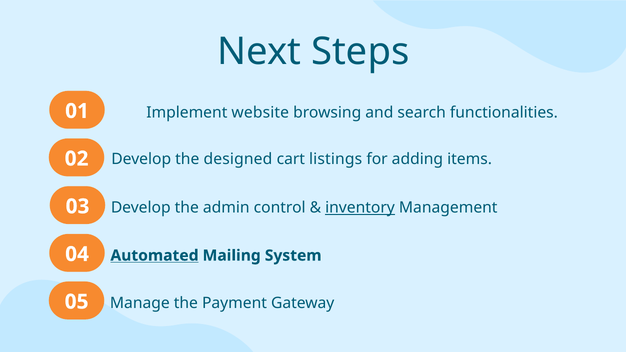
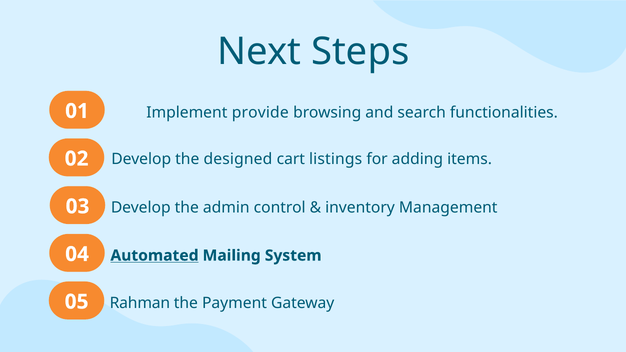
website: website -> provide
inventory underline: present -> none
Manage: Manage -> Rahman
